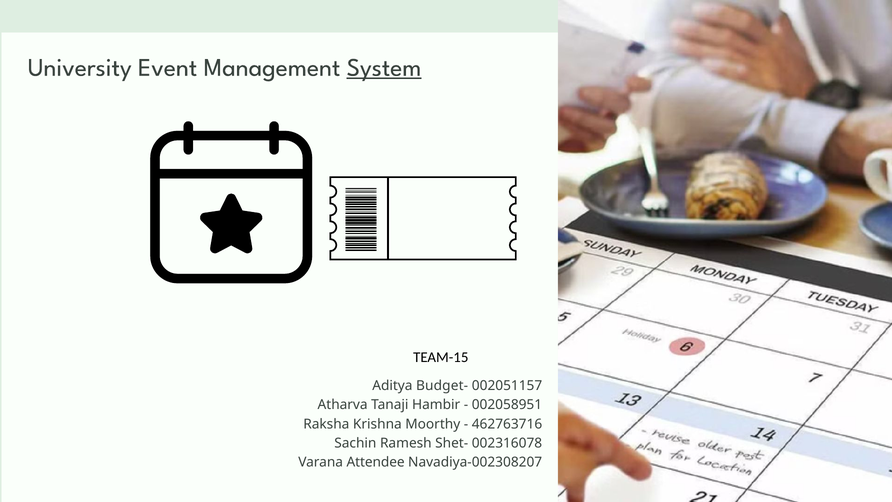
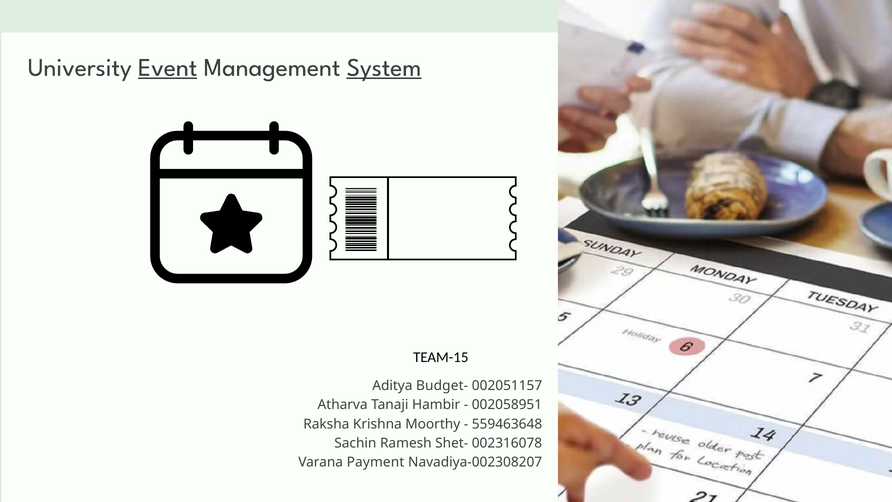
Event underline: none -> present
462763716: 462763716 -> 559463648
Attendee: Attendee -> Payment
